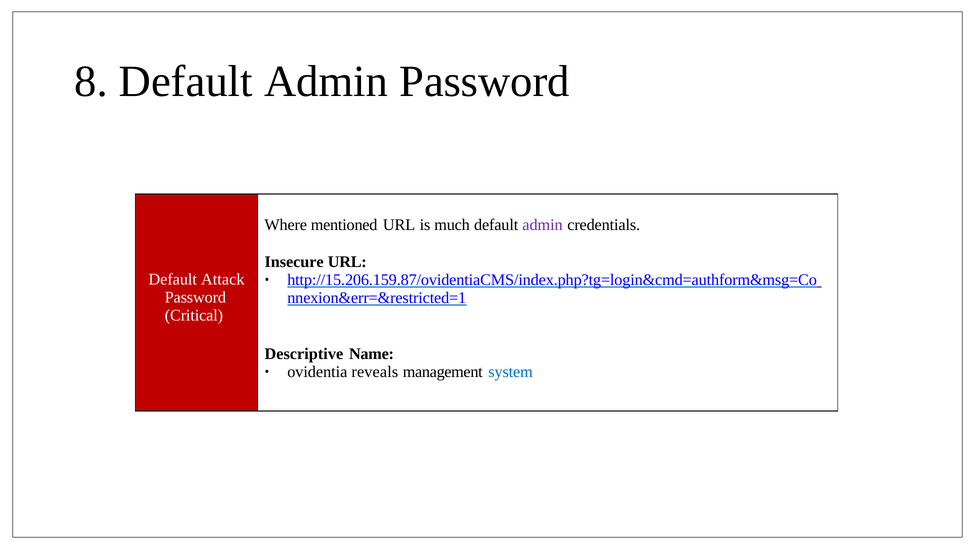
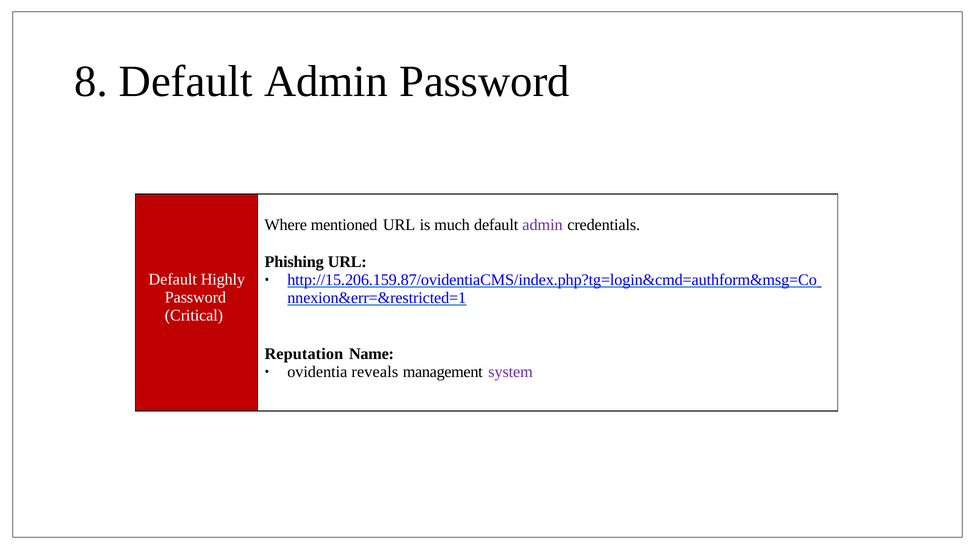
Insecure: Insecure -> Phishing
Attack: Attack -> Highly
Descriptive: Descriptive -> Reputation
system colour: blue -> purple
